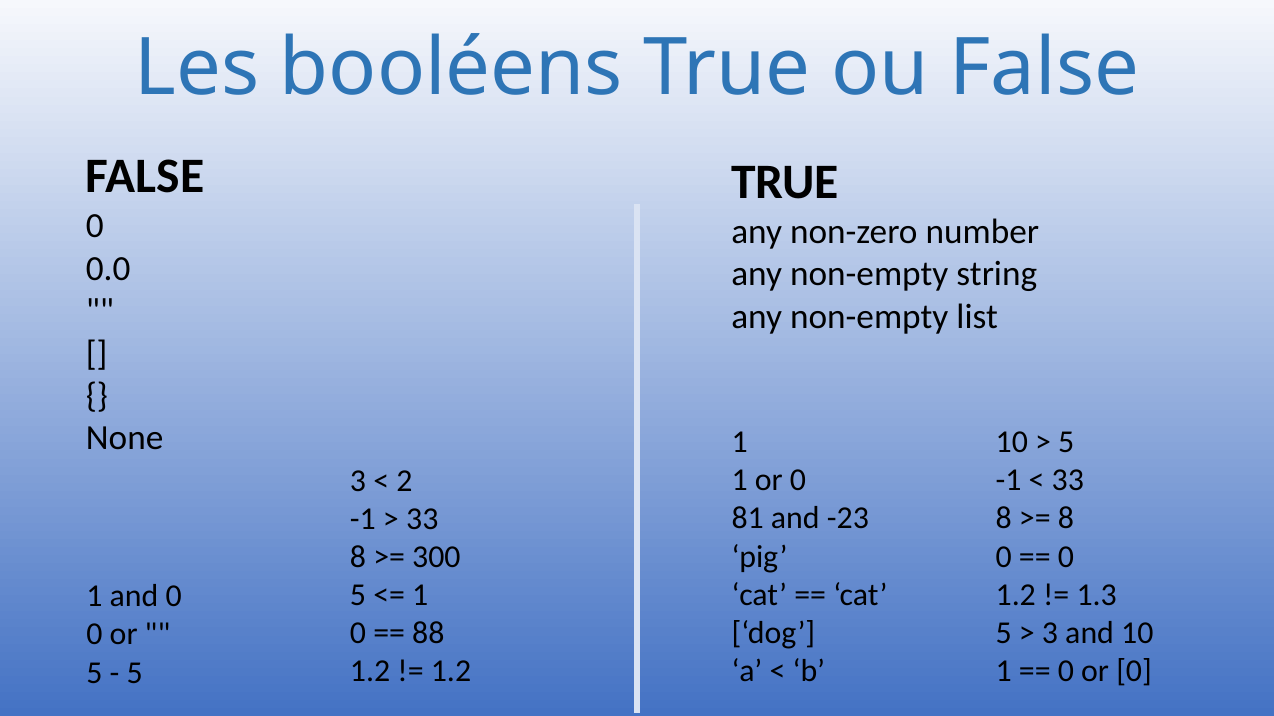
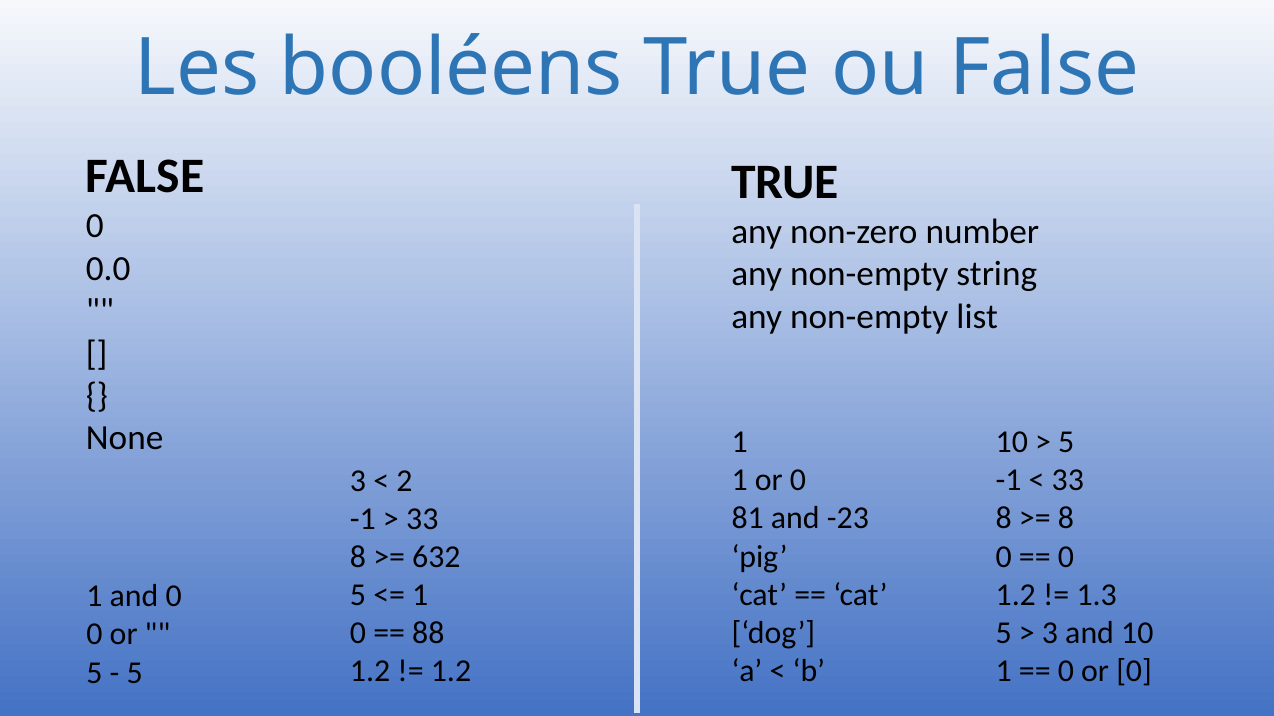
300: 300 -> 632
